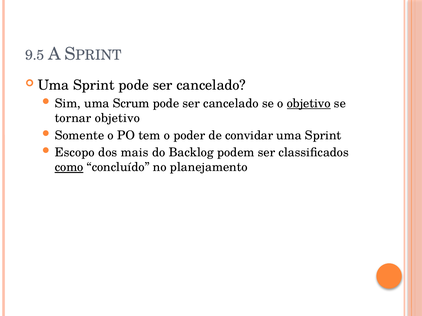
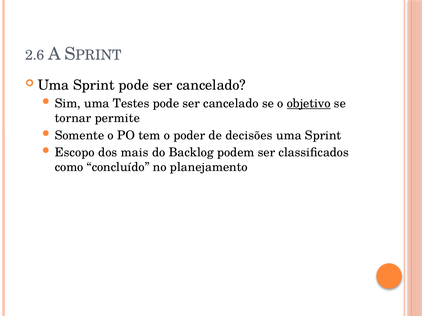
9.5: 9.5 -> 2.6
Scrum: Scrum -> Testes
tornar objetivo: objetivo -> permite
convidar: convidar -> decisões
como underline: present -> none
